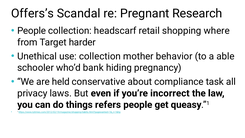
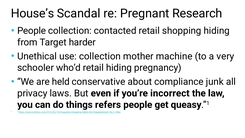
Offers’s: Offers’s -> House’s
headscarf: headscarf -> contacted
shopping where: where -> hiding
behavior: behavior -> machine
able: able -> very
who’d bank: bank -> retail
task: task -> junk
